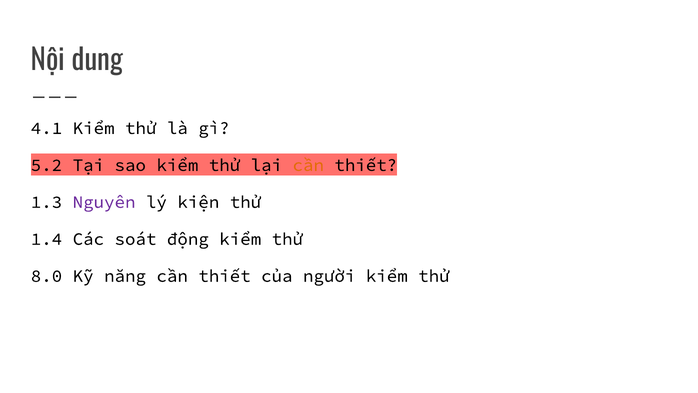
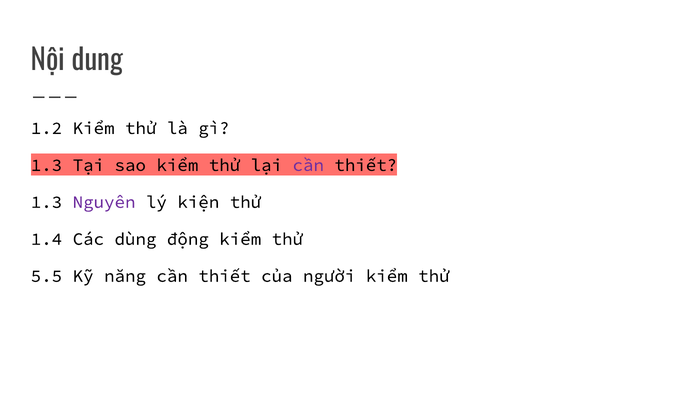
4.1: 4.1 -> 1.2
5.2 at (46, 165): 5.2 -> 1.3
cần at (308, 165) colour: orange -> purple
soát: soát -> dùng
8.0: 8.0 -> 5.5
